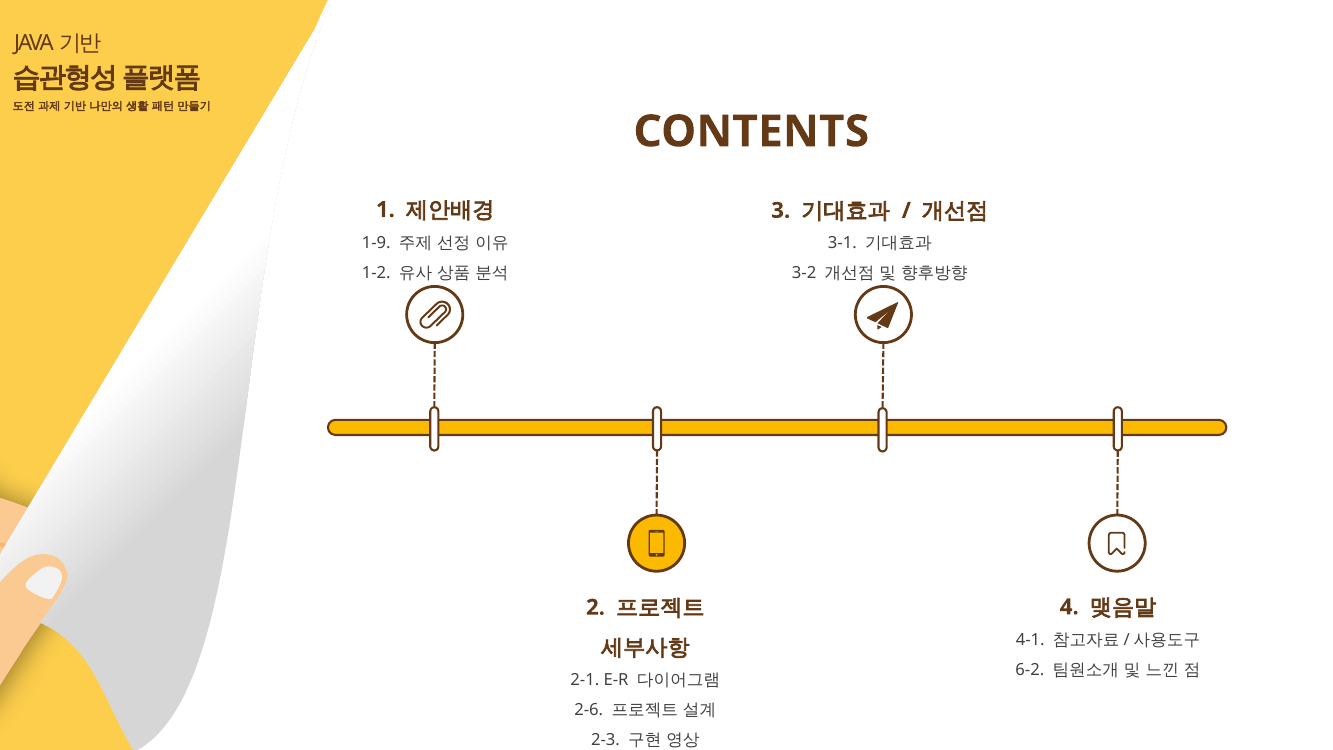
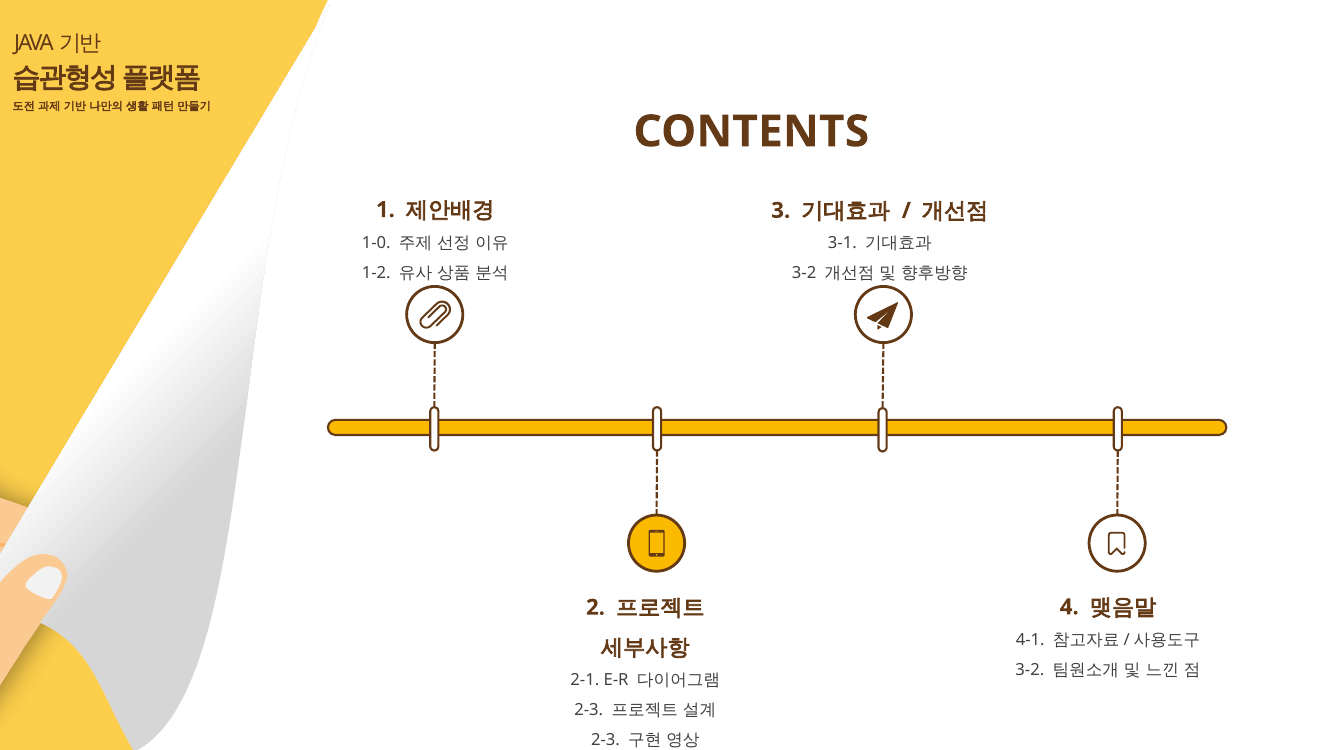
1-9: 1-9 -> 1-0
6-2 at (1030, 670): 6-2 -> 3-2
2-6 at (589, 710): 2-6 -> 2-3
